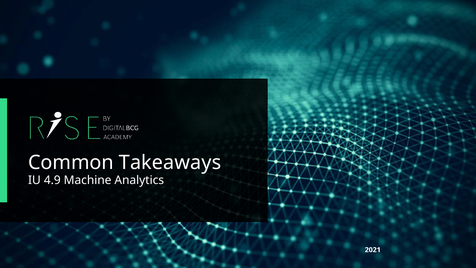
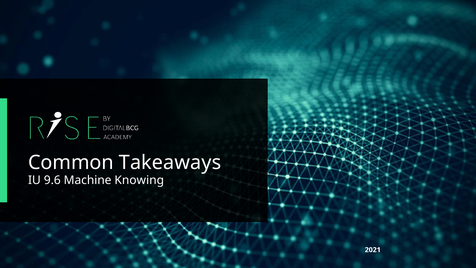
4.9: 4.9 -> 9.6
Analytics: Analytics -> Knowing
